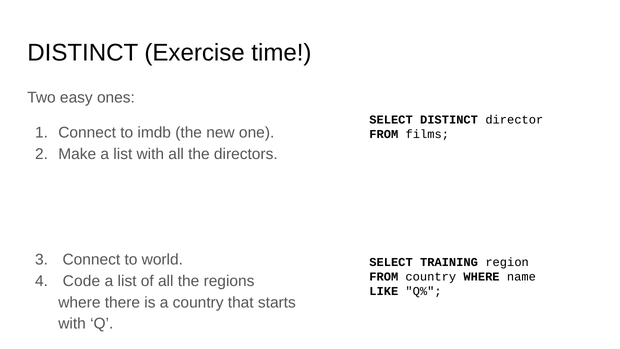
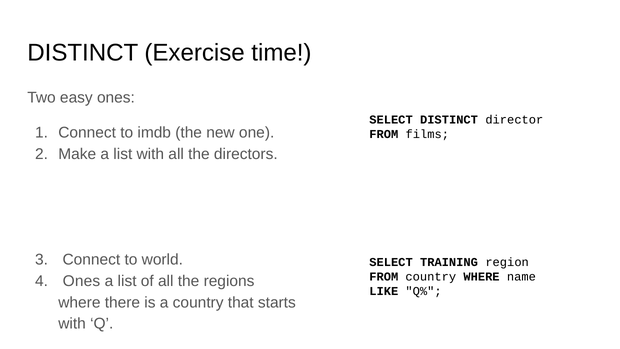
Code at (81, 281): Code -> Ones
